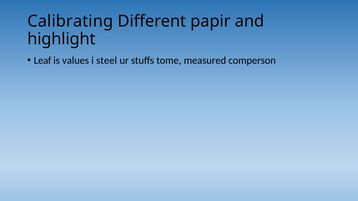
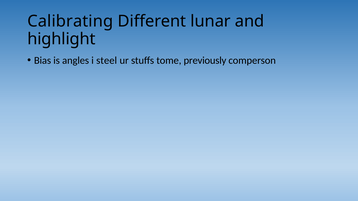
papir: papir -> lunar
Leaf: Leaf -> Bias
values: values -> angles
measured: measured -> previously
